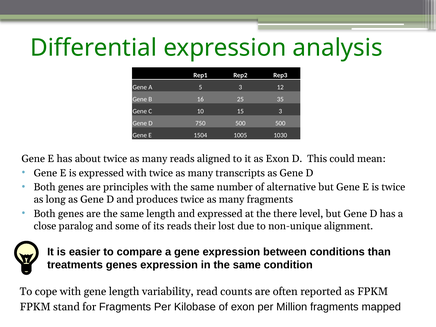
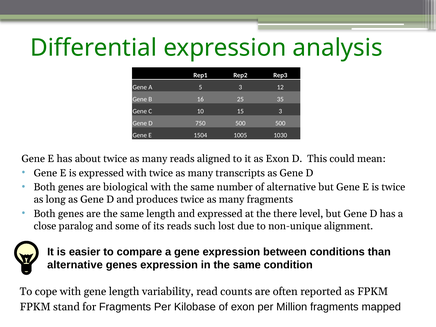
principles: principles -> biological
their: their -> such
treatments at (75, 265): treatments -> alternative
